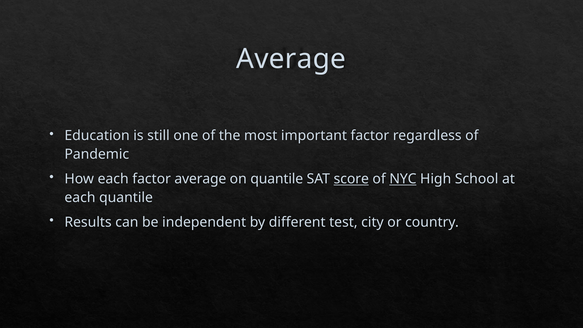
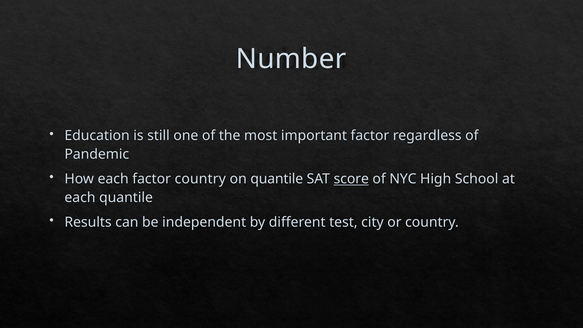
Average at (291, 59): Average -> Number
factor average: average -> country
NYC underline: present -> none
